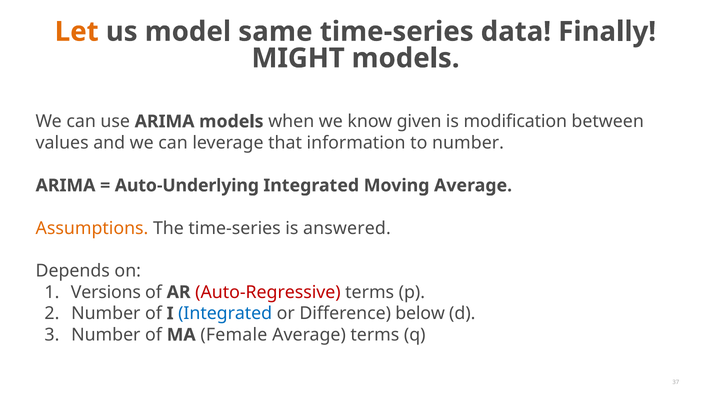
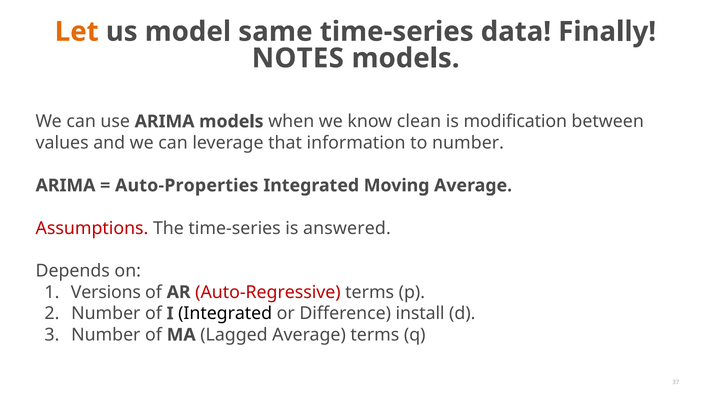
MIGHT: MIGHT -> NOTES
given: given -> clean
Auto-Underlying: Auto-Underlying -> Auto-Properties
Assumptions colour: orange -> red
Integrated at (225, 313) colour: blue -> black
below: below -> install
Female: Female -> Lagged
